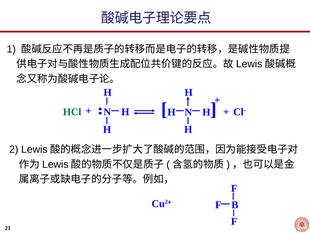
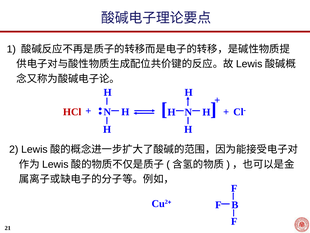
HCl colour: green -> red
